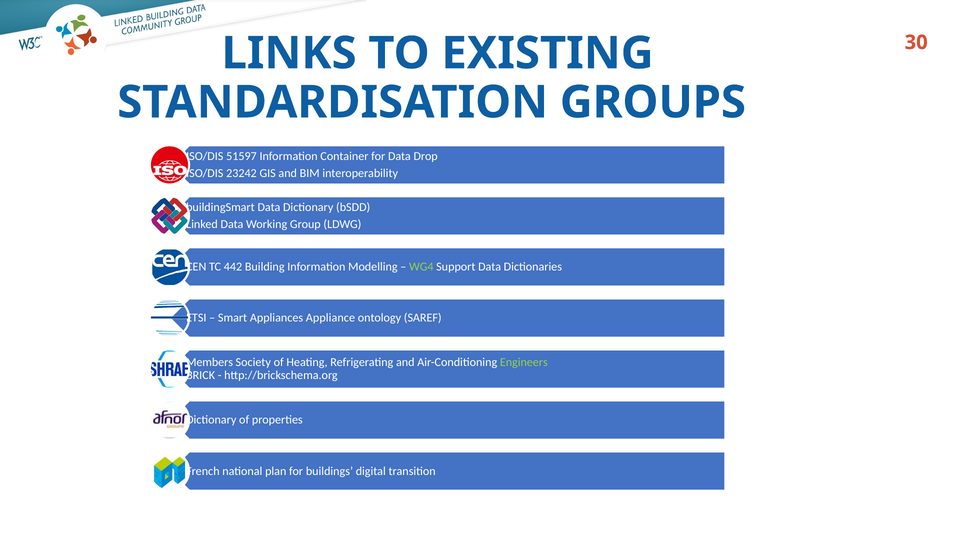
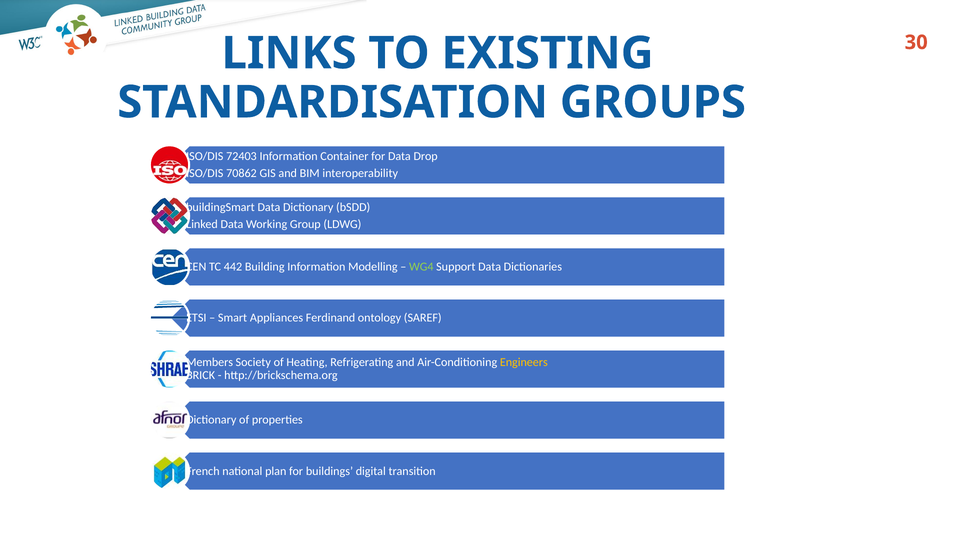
51597: 51597 -> 72403
23242: 23242 -> 70862
Appliance: Appliance -> Ferdinand
Engineers colour: light green -> yellow
